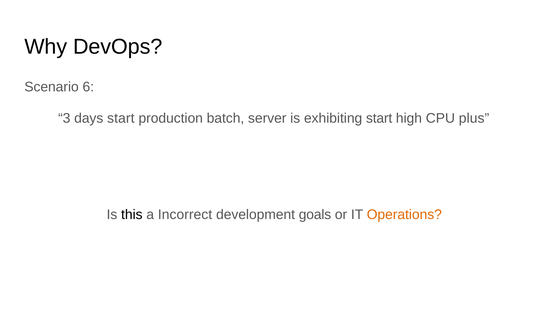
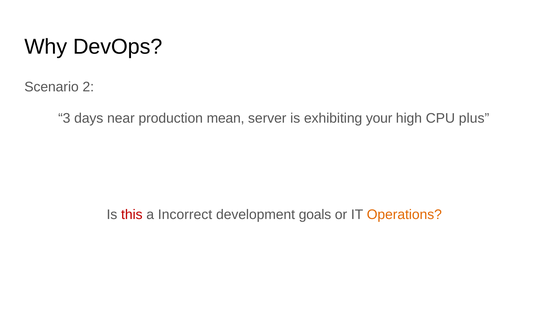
6: 6 -> 2
days start: start -> near
batch: batch -> mean
exhibiting start: start -> your
this colour: black -> red
